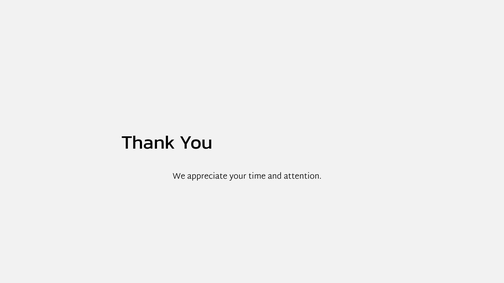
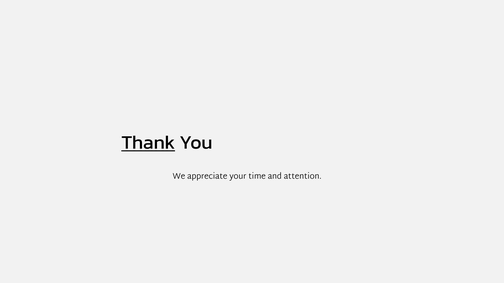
Thank underline: none -> present
